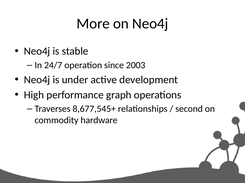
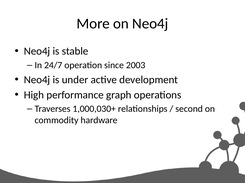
8,677,545+: 8,677,545+ -> 1,000,030+
